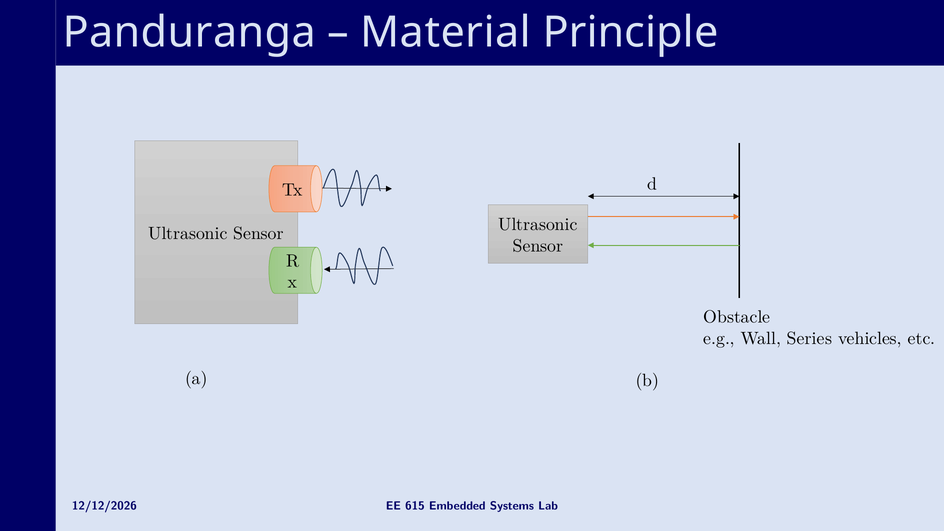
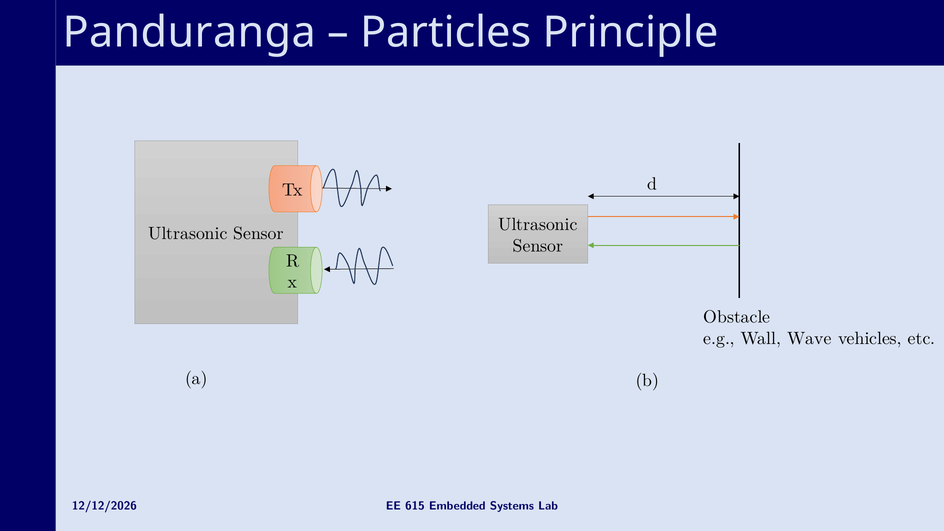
Material: Material -> Particles
Series: Series -> Wave
